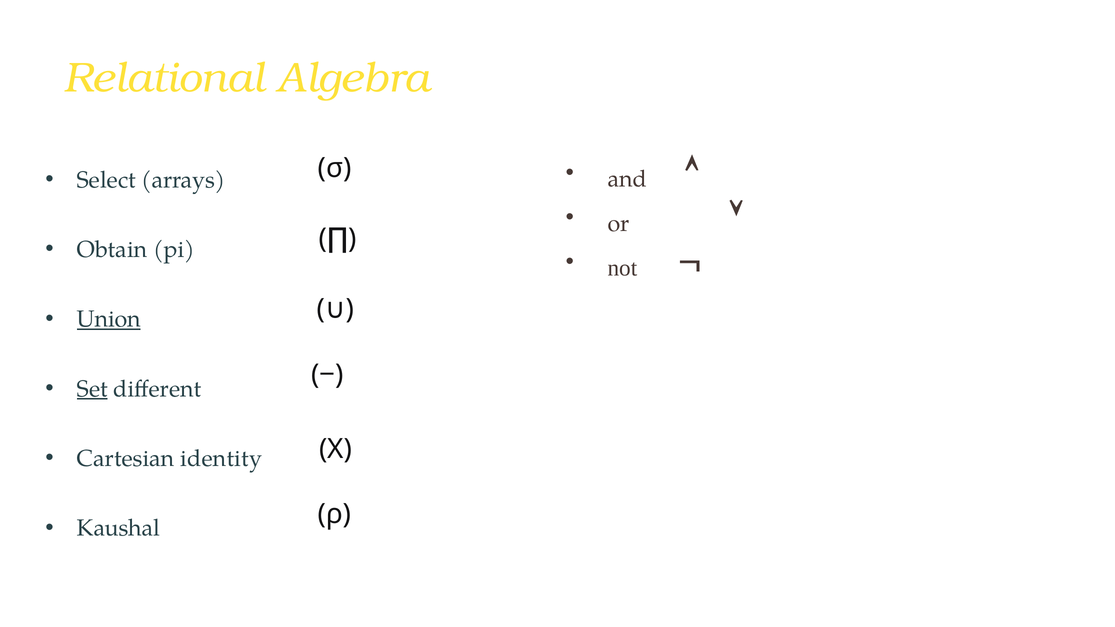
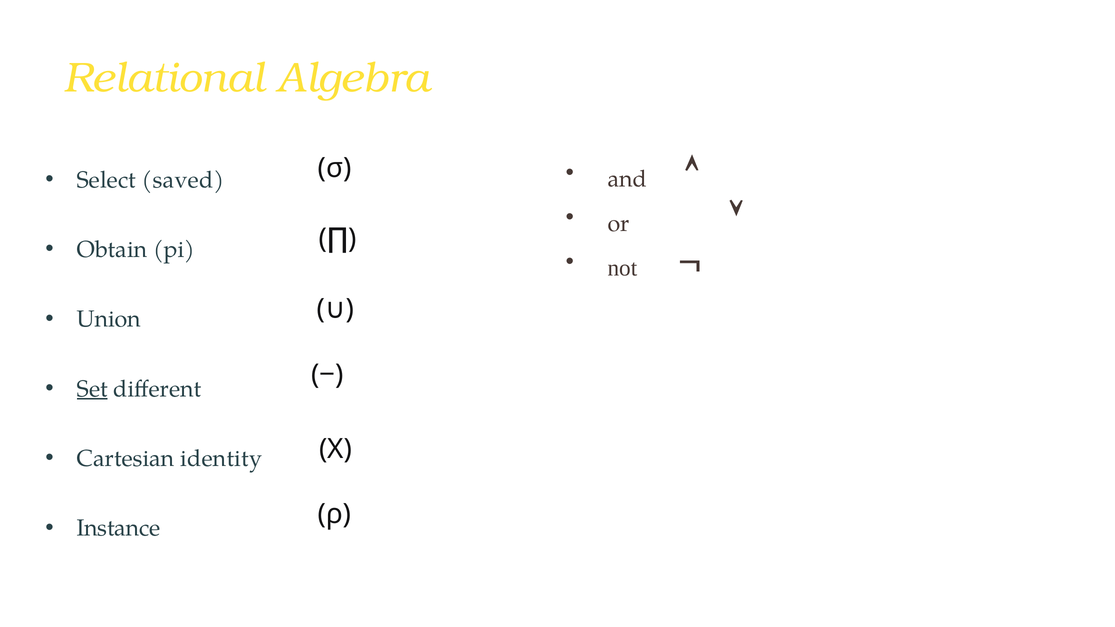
arrays: arrays -> saved
Union underline: present -> none
Kaushal: Kaushal -> Instance
